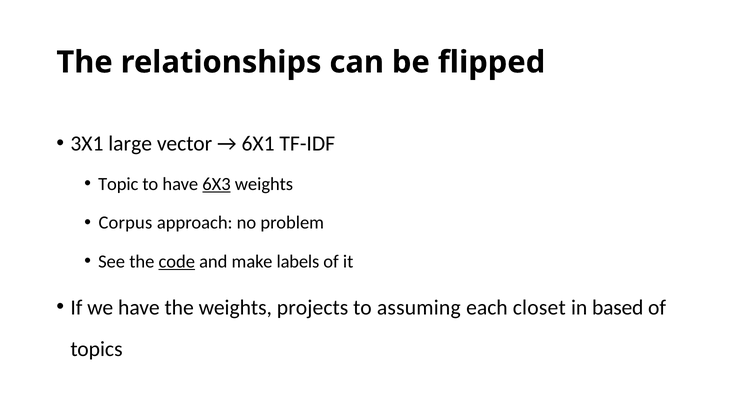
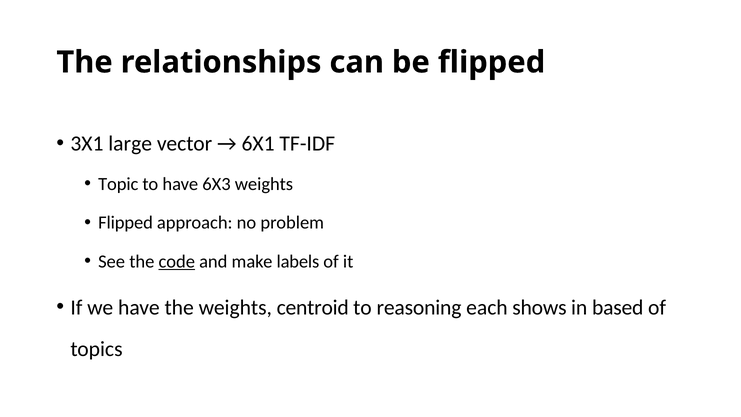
6X3 underline: present -> none
Corpus at (125, 223): Corpus -> Flipped
projects: projects -> centroid
assuming: assuming -> reasoning
closet: closet -> shows
